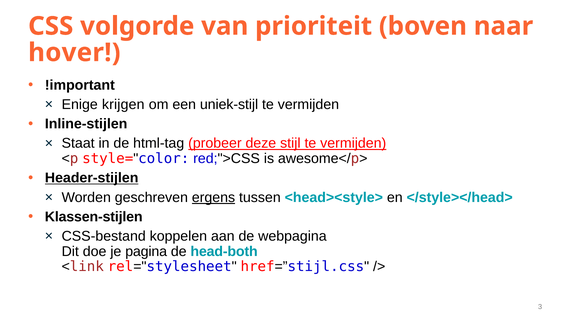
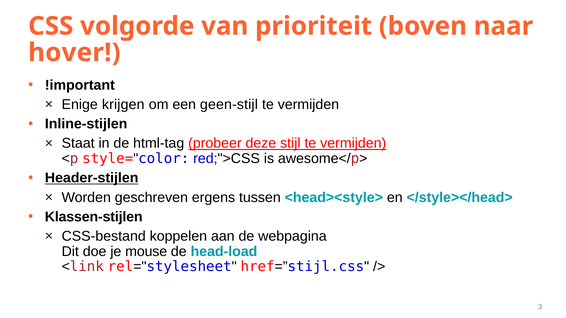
uniek-stijl: uniek-stijl -> geen-stijl
ergens underline: present -> none
pagina: pagina -> mouse
head-both: head-both -> head-load
